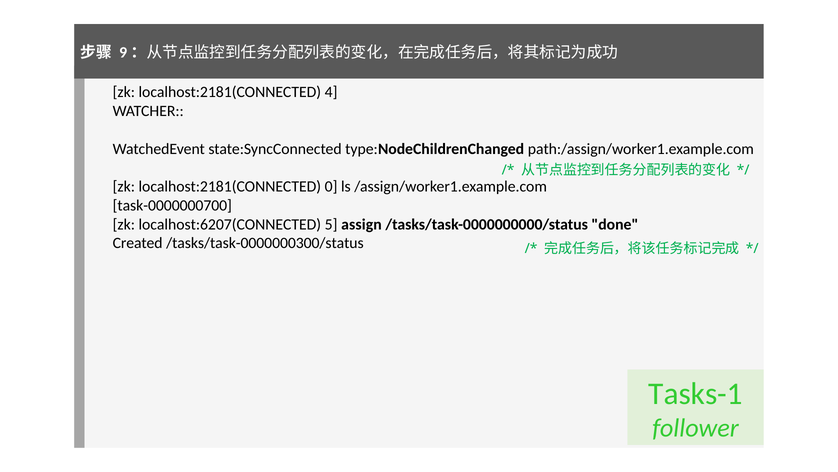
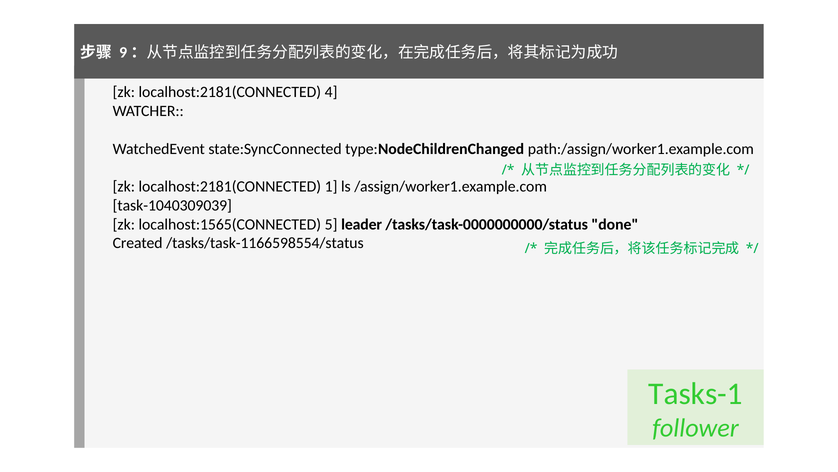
0: 0 -> 1
task-0000000700: task-0000000700 -> task-1040309039
localhost:6207(CONNECTED: localhost:6207(CONNECTED -> localhost:1565(CONNECTED
assign: assign -> leader
/tasks/task-0000000300/status: /tasks/task-0000000300/status -> /tasks/task-1166598554/status
